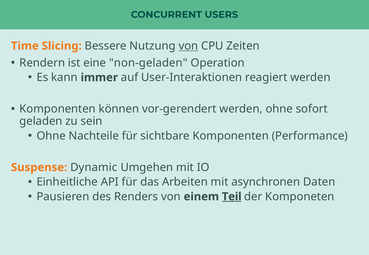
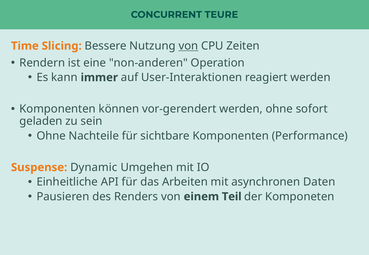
USERS: USERS -> TEURE
non-geladen: non-geladen -> non-anderen
Teil underline: present -> none
